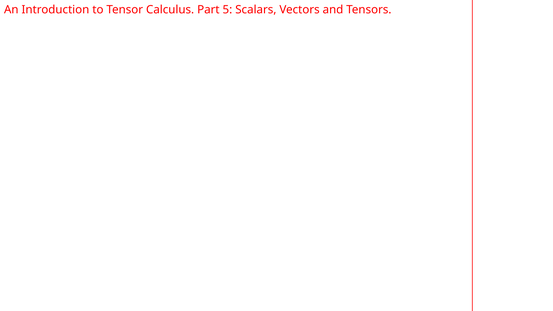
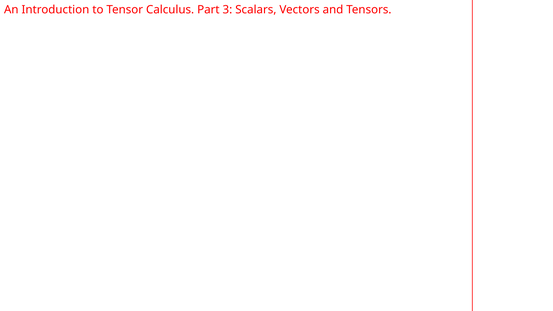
5: 5 -> 3
